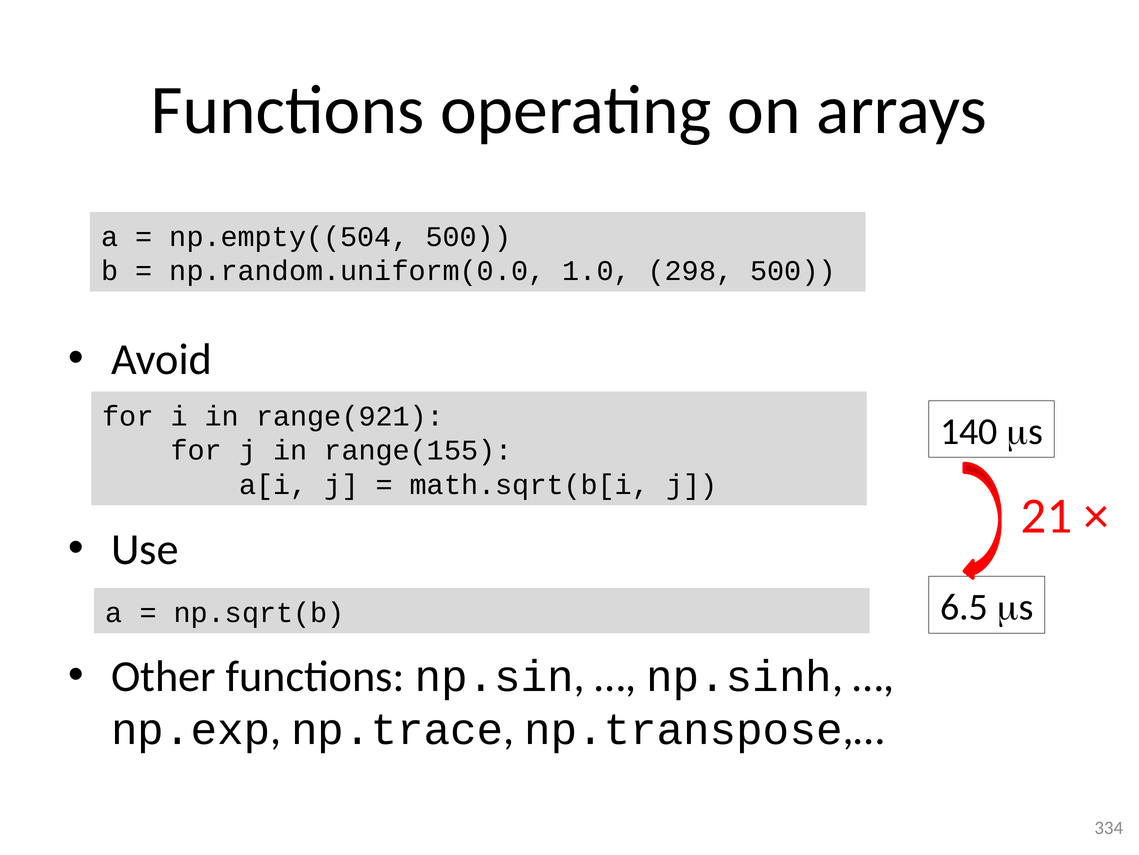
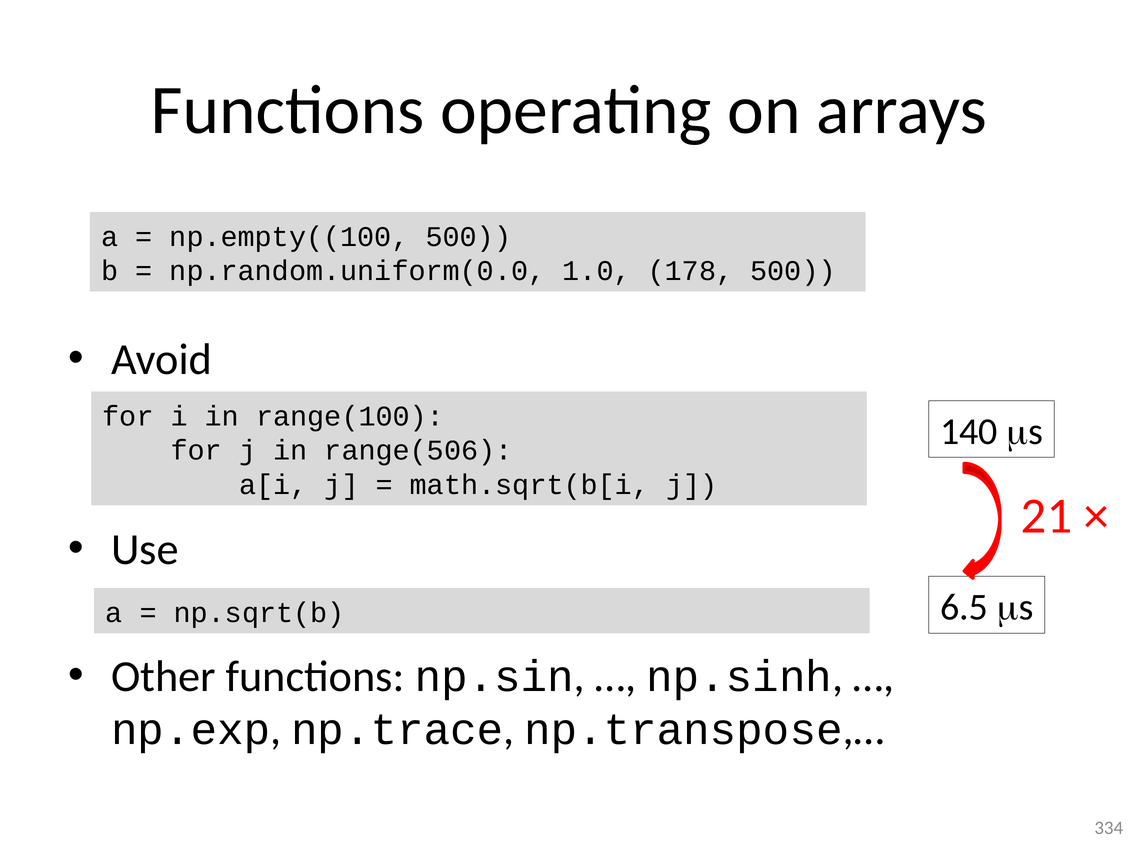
np.empty((504: np.empty((504 -> np.empty((100
298: 298 -> 178
range(921: range(921 -> range(100
range(155: range(155 -> range(506
